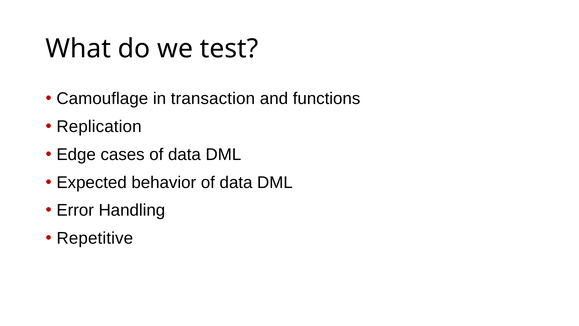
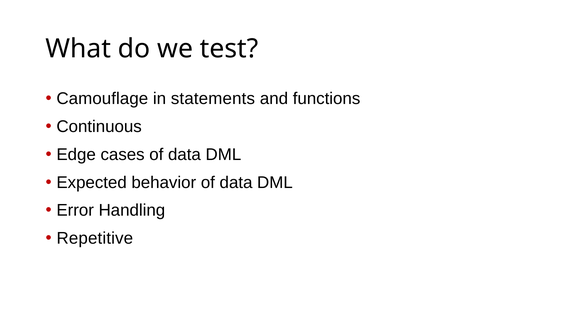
transaction: transaction -> statements
Replication: Replication -> Continuous
